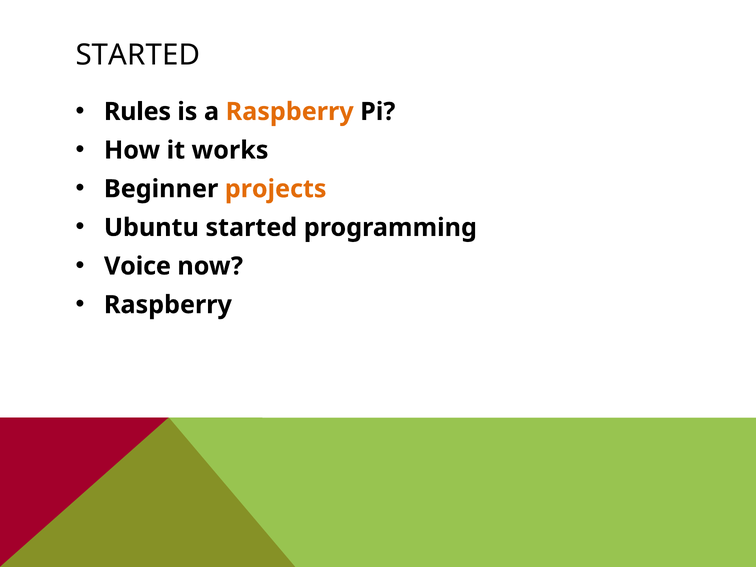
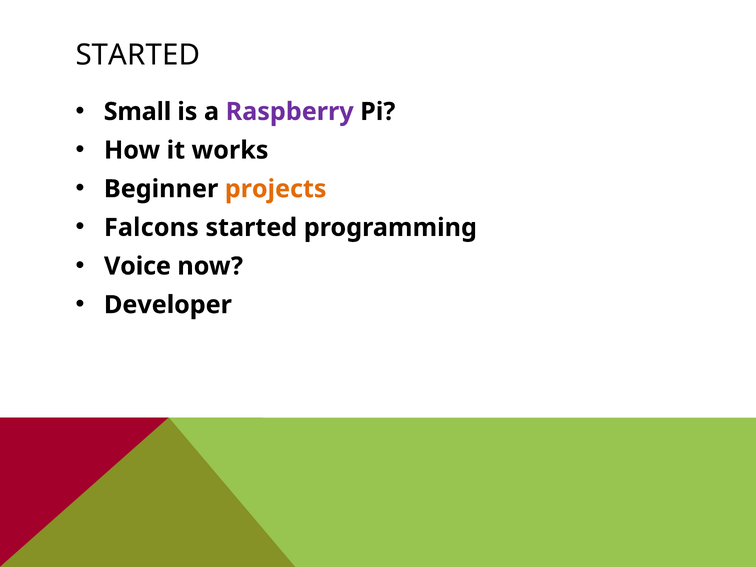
Rules: Rules -> Small
Raspberry at (290, 112) colour: orange -> purple
Ubuntu: Ubuntu -> Falcons
Raspberry at (168, 305): Raspberry -> Developer
